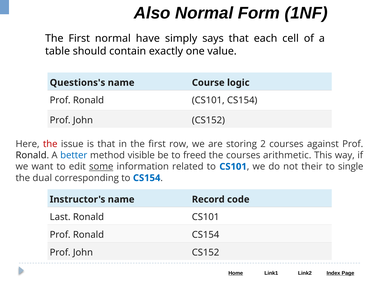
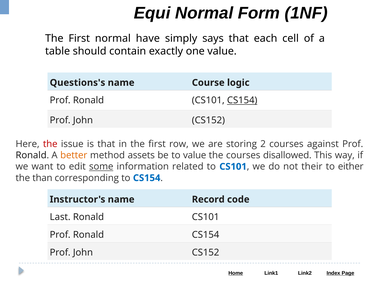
Also: Also -> Equi
CS154 at (242, 100) underline: none -> present
better colour: blue -> orange
visible: visible -> assets
to freed: freed -> value
arithmetic: arithmetic -> disallowed
single: single -> either
dual: dual -> than
